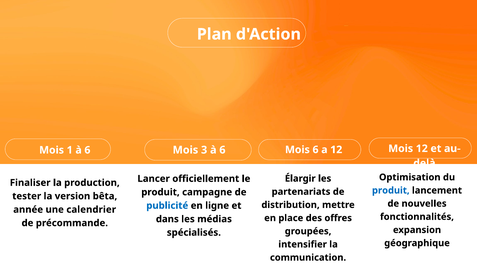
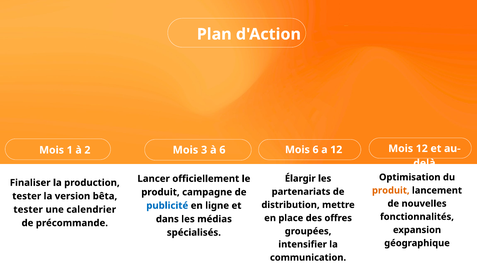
1 à 6: 6 -> 2
produit at (391, 191) colour: blue -> orange
année at (28, 210): année -> tester
